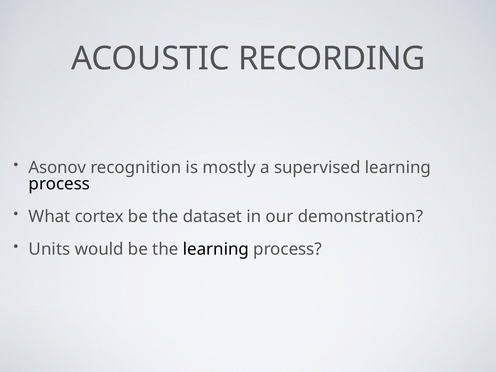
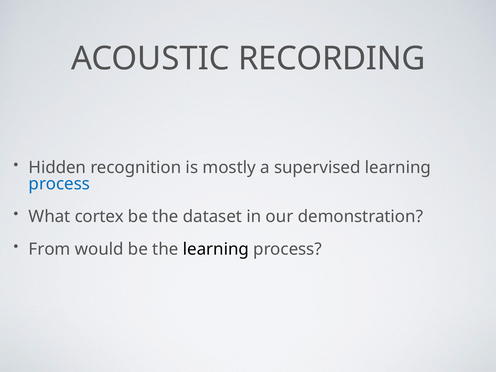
Asonov: Asonov -> Hidden
process at (59, 184) colour: black -> blue
Units: Units -> From
